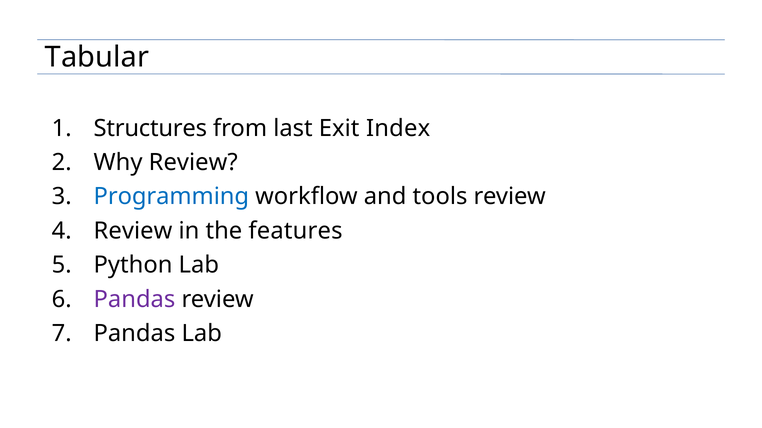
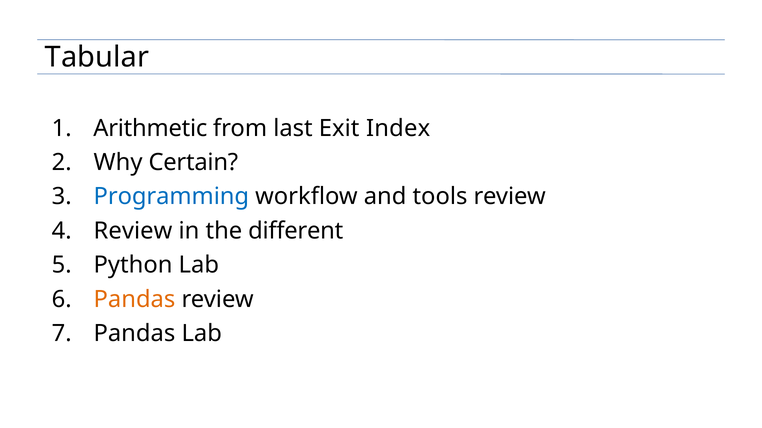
Structures: Structures -> Arithmetic
Why Review: Review -> Certain
features: features -> different
Pandas at (134, 299) colour: purple -> orange
